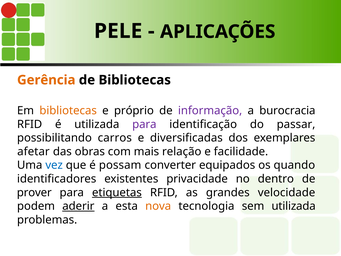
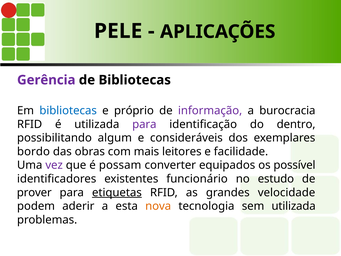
Gerência colour: orange -> purple
bibliotecas at (68, 111) colour: orange -> blue
passar: passar -> dentro
carros: carros -> algum
diversificadas: diversificadas -> consideráveis
afetar: afetar -> bordo
relação: relação -> leitores
vez colour: blue -> purple
quando: quando -> possível
privacidade: privacidade -> funcionário
dentro: dentro -> estudo
aderir underline: present -> none
